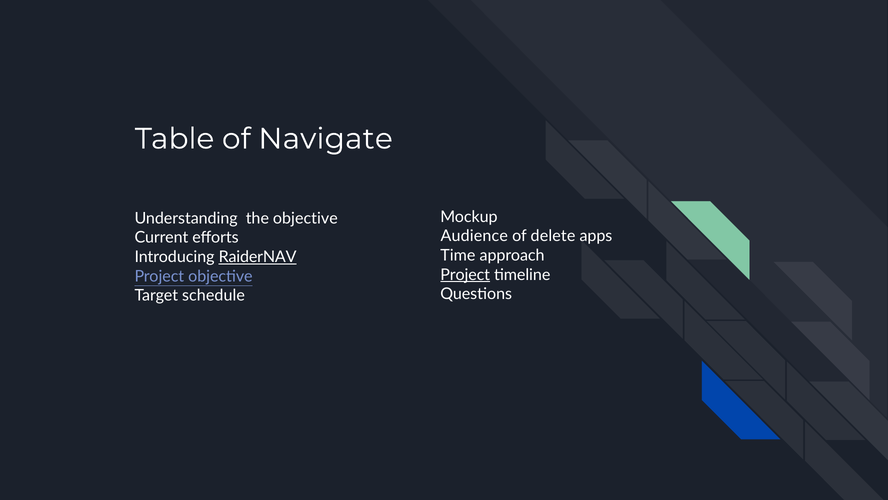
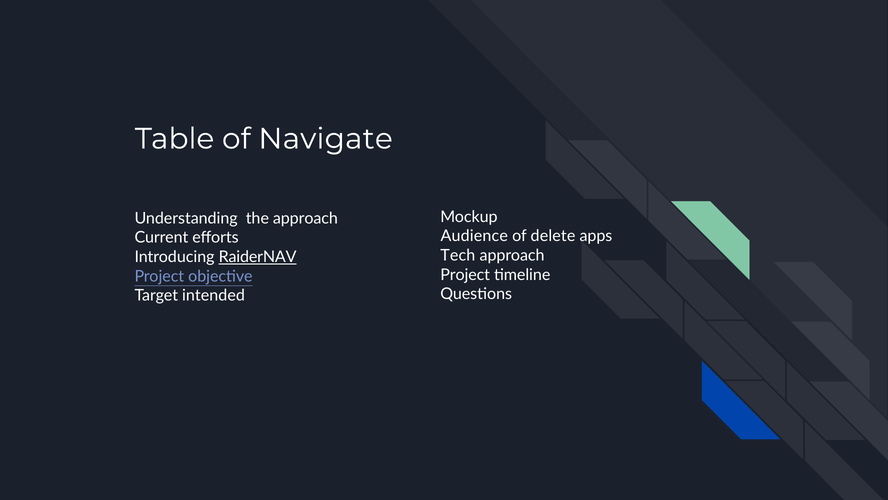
the objective: objective -> approach
Time: Time -> Tech
Project at (465, 274) underline: present -> none
schedule: schedule -> intended
